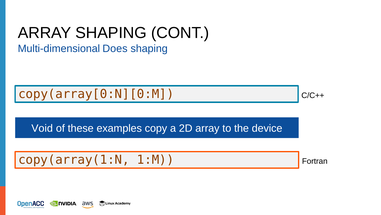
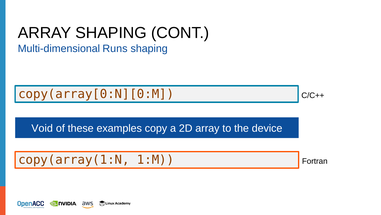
Does: Does -> Runs
